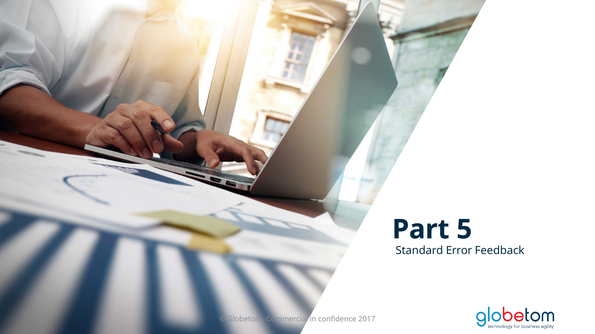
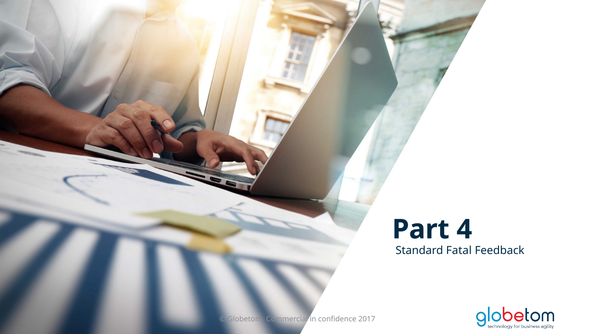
5: 5 -> 4
Error: Error -> Fatal
